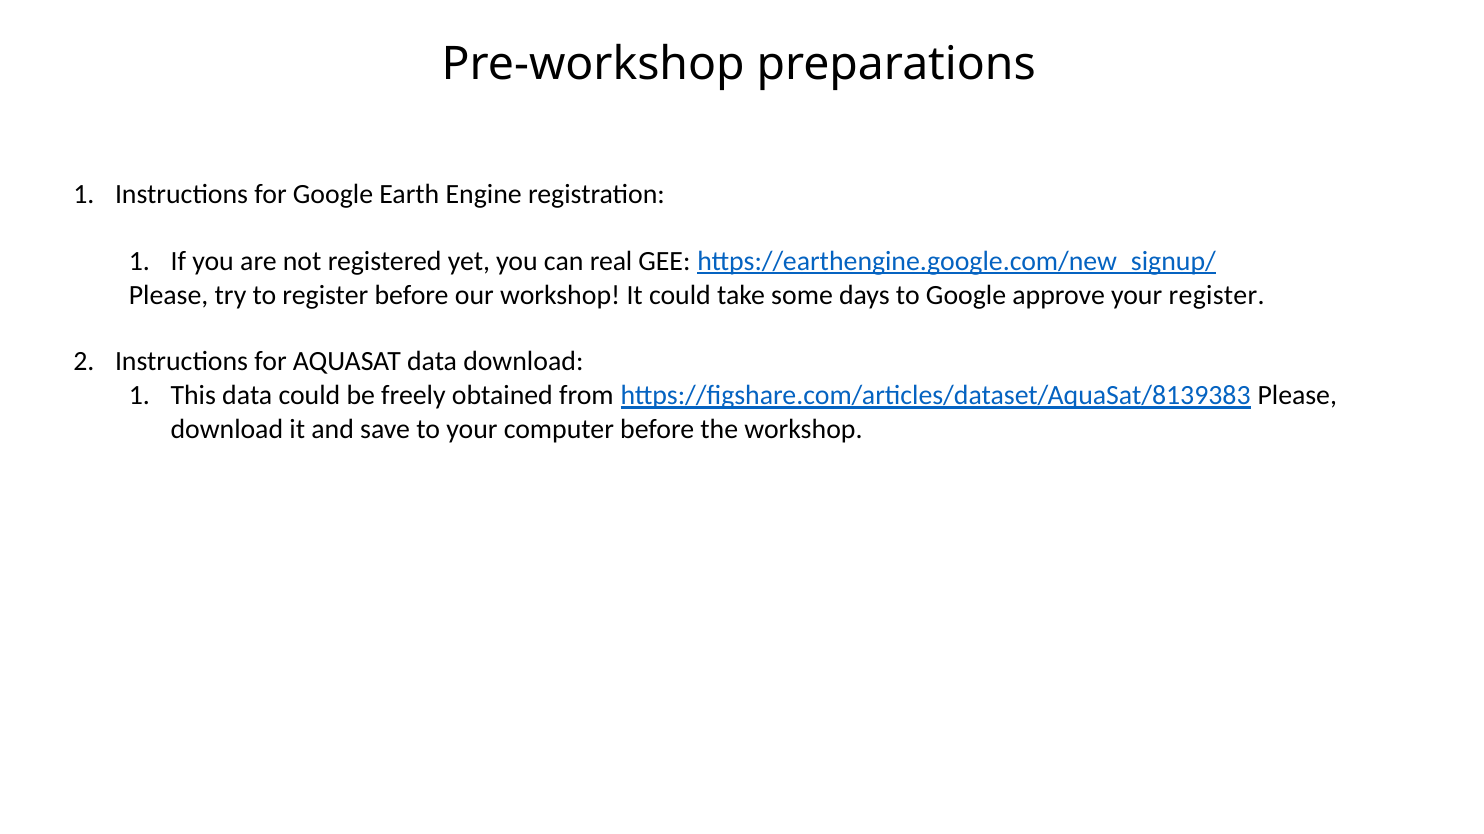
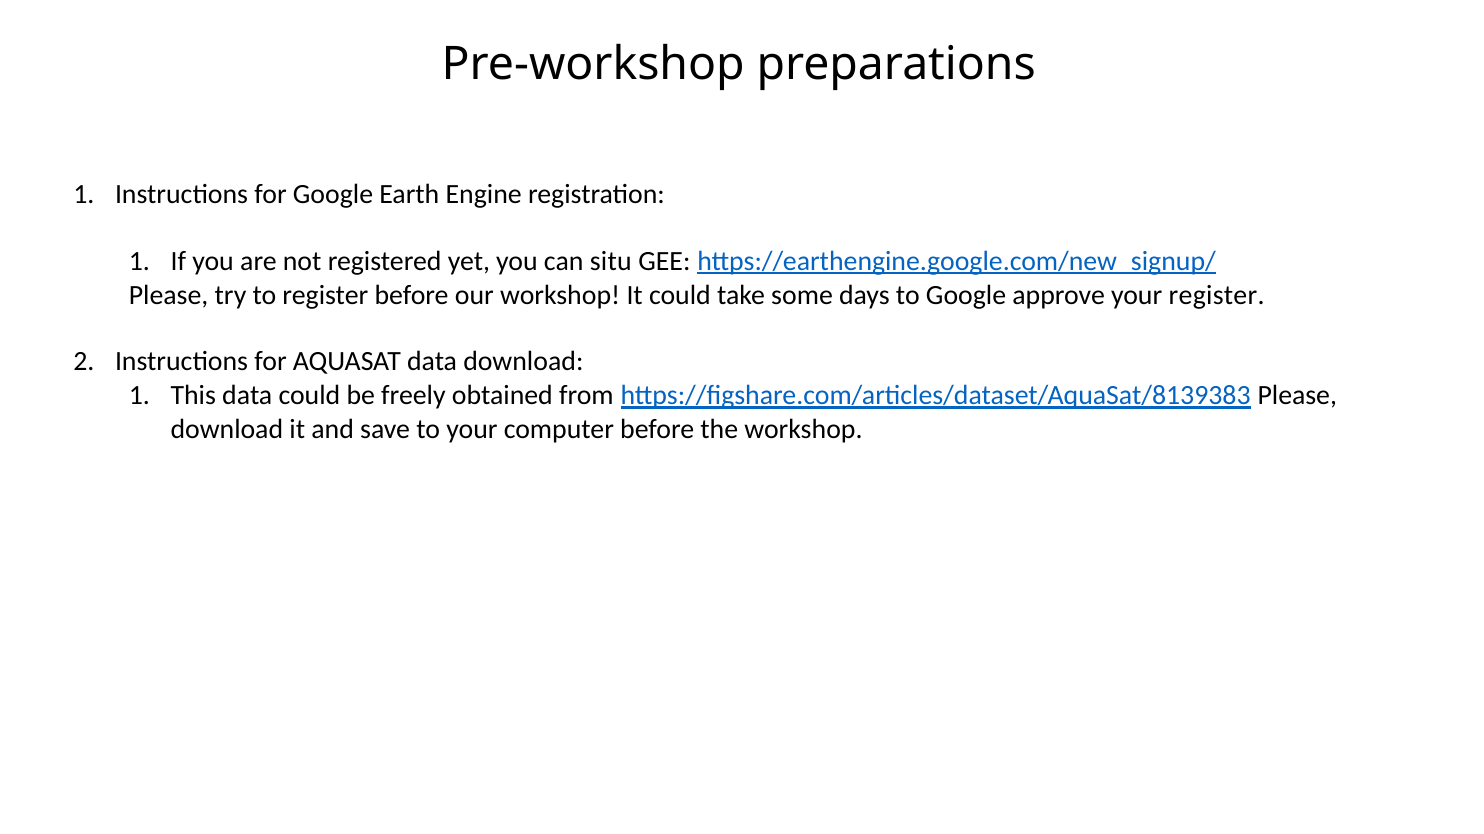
real: real -> situ
